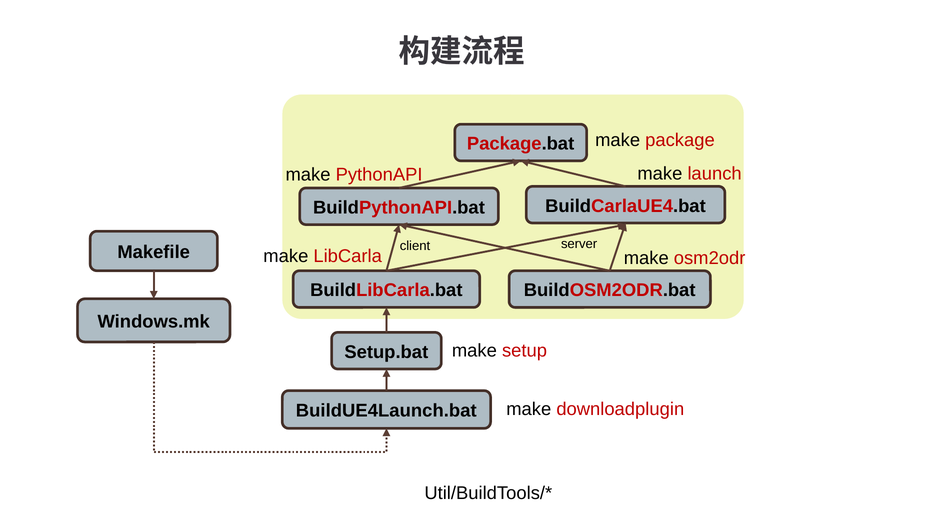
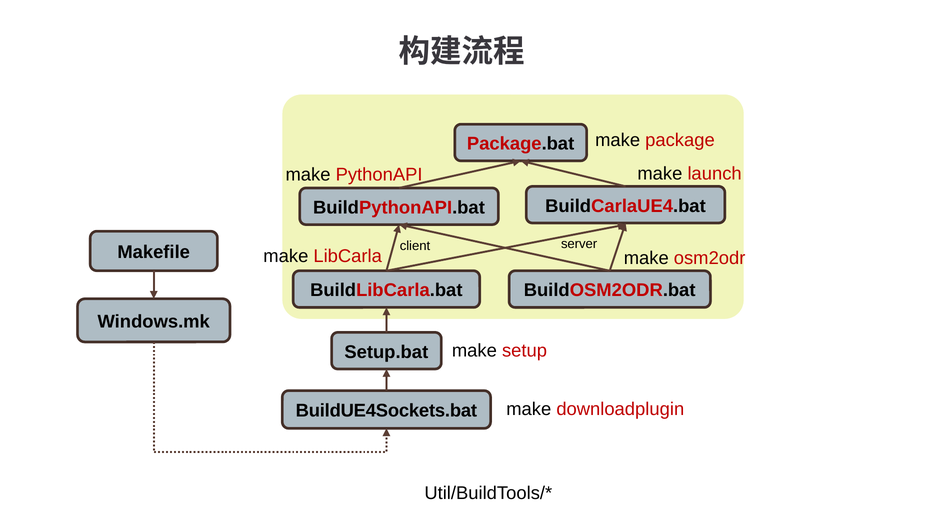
BuildUE4Launch.bat: BuildUE4Launch.bat -> BuildUE4Sockets.bat
